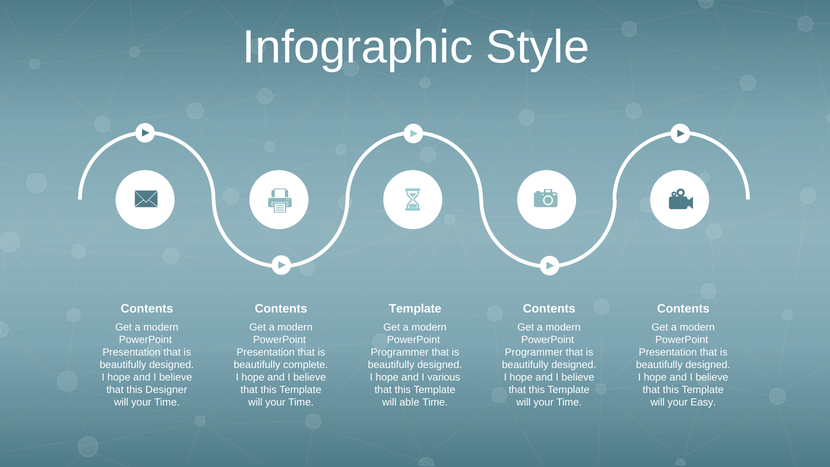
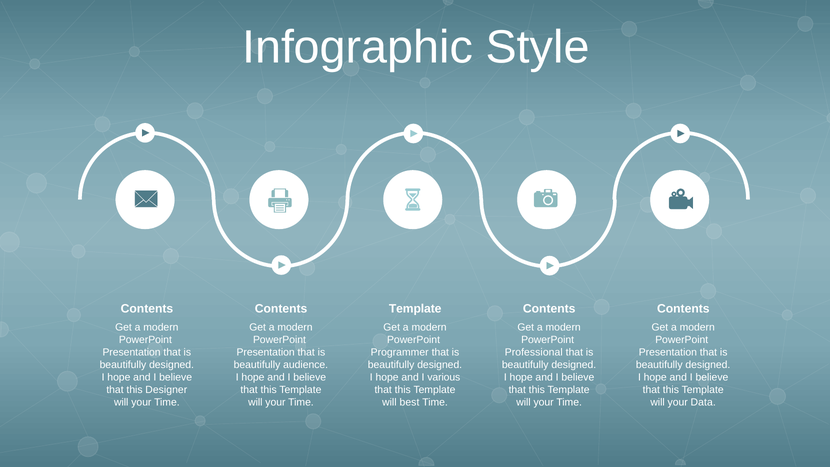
Programmer at (534, 352): Programmer -> Professional
complete: complete -> audience
able: able -> best
Easy: Easy -> Data
